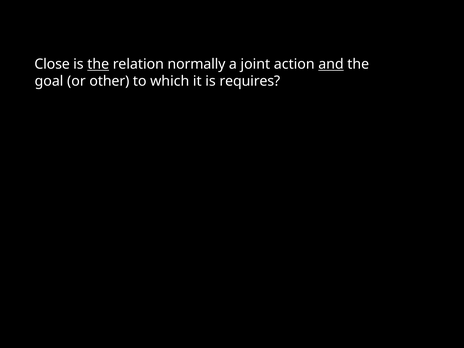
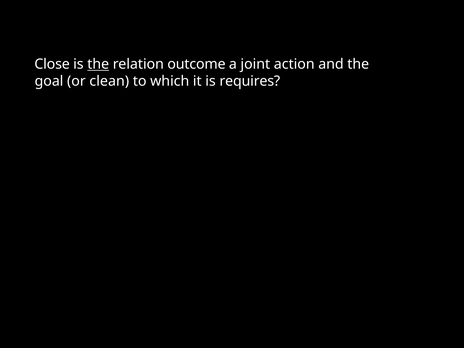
normally: normally -> outcome
and underline: present -> none
other: other -> clean
